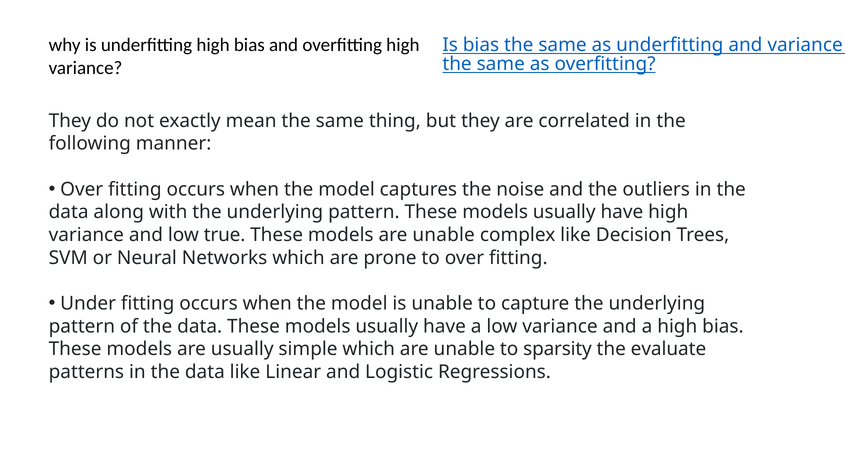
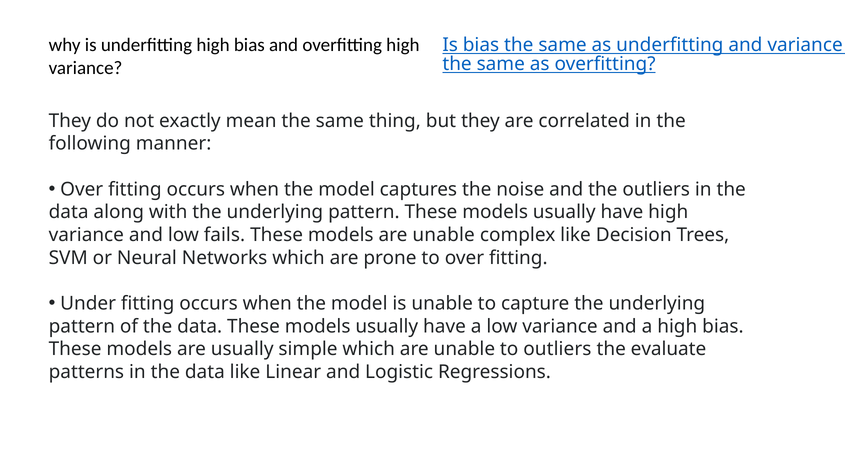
true: true -> fails
to sparsity: sparsity -> outliers
